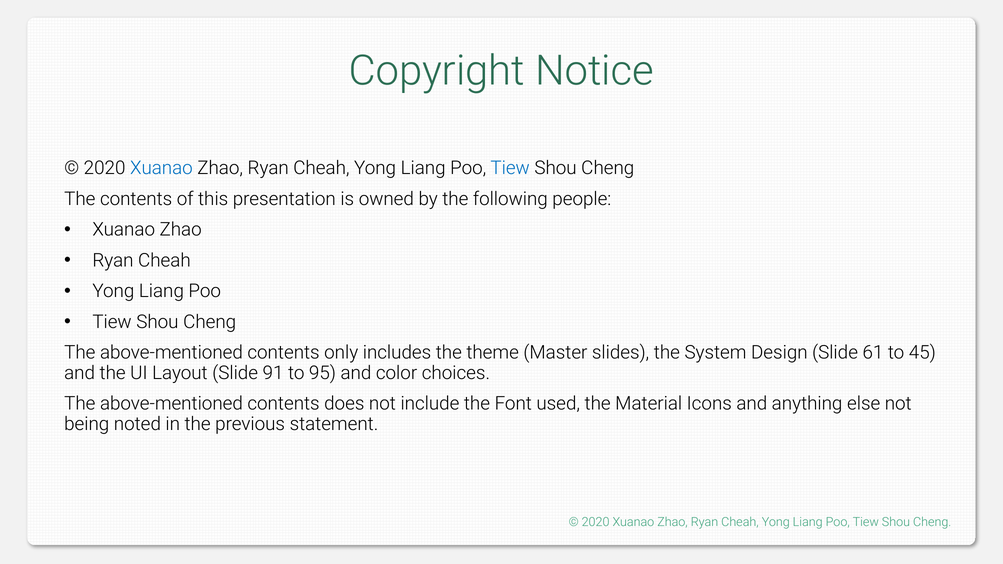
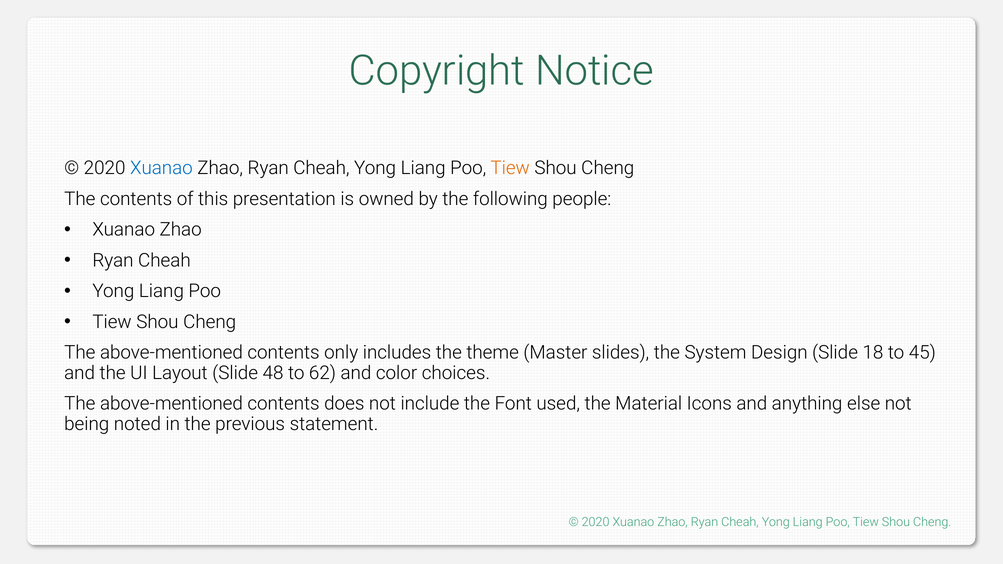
Tiew at (510, 168) colour: blue -> orange
61: 61 -> 18
91: 91 -> 48
95: 95 -> 62
